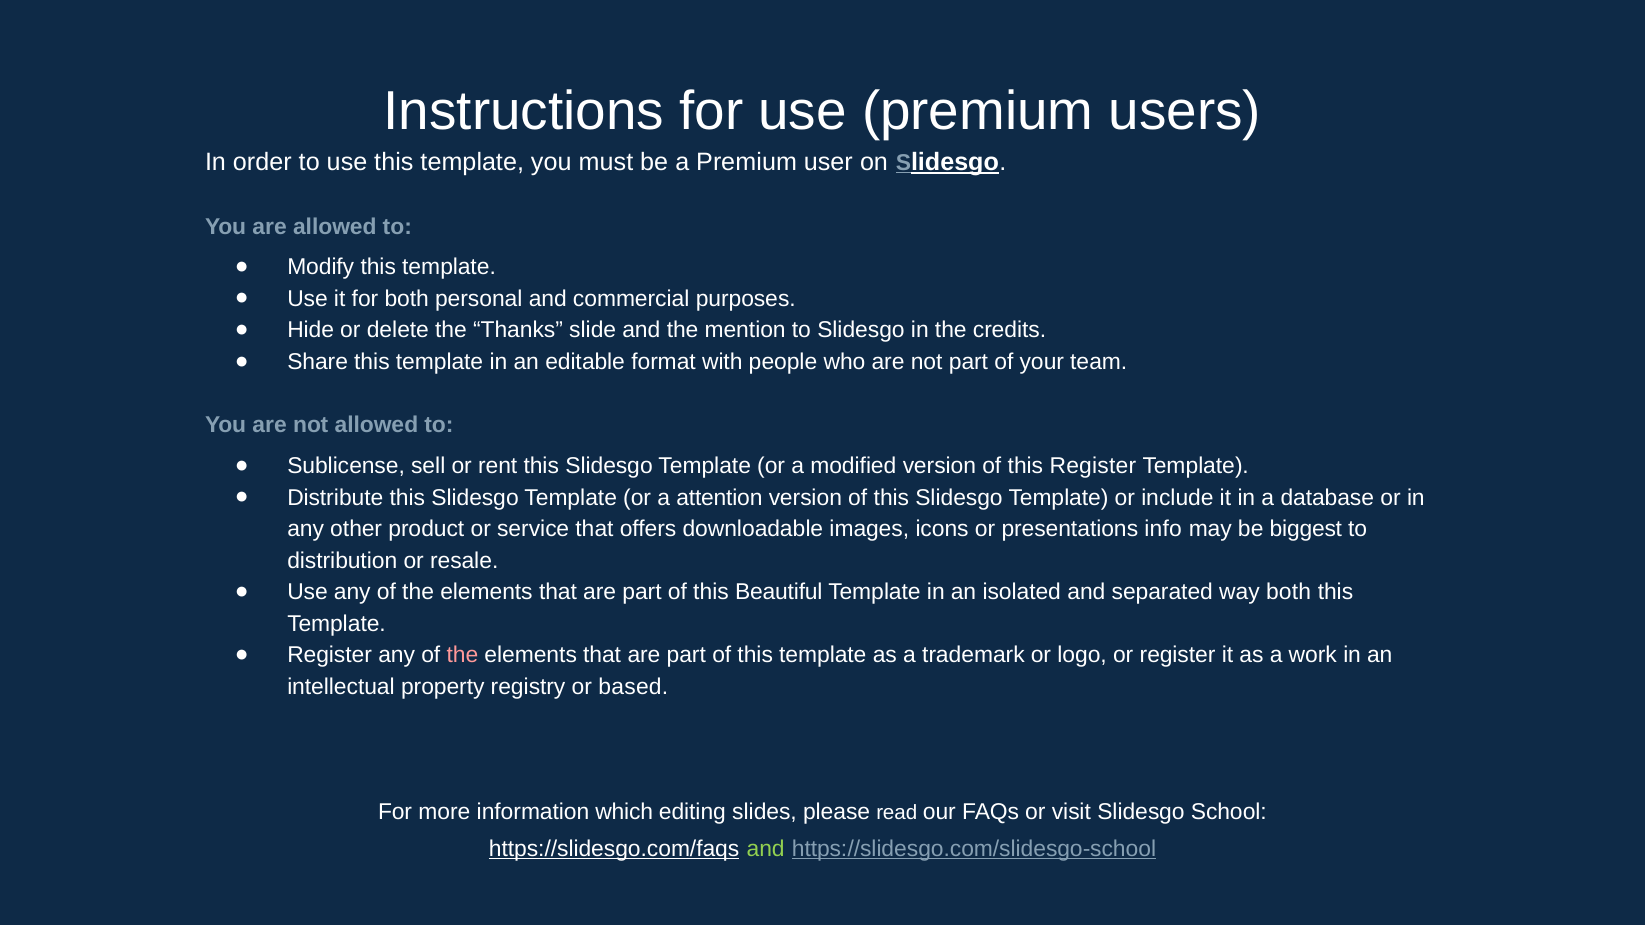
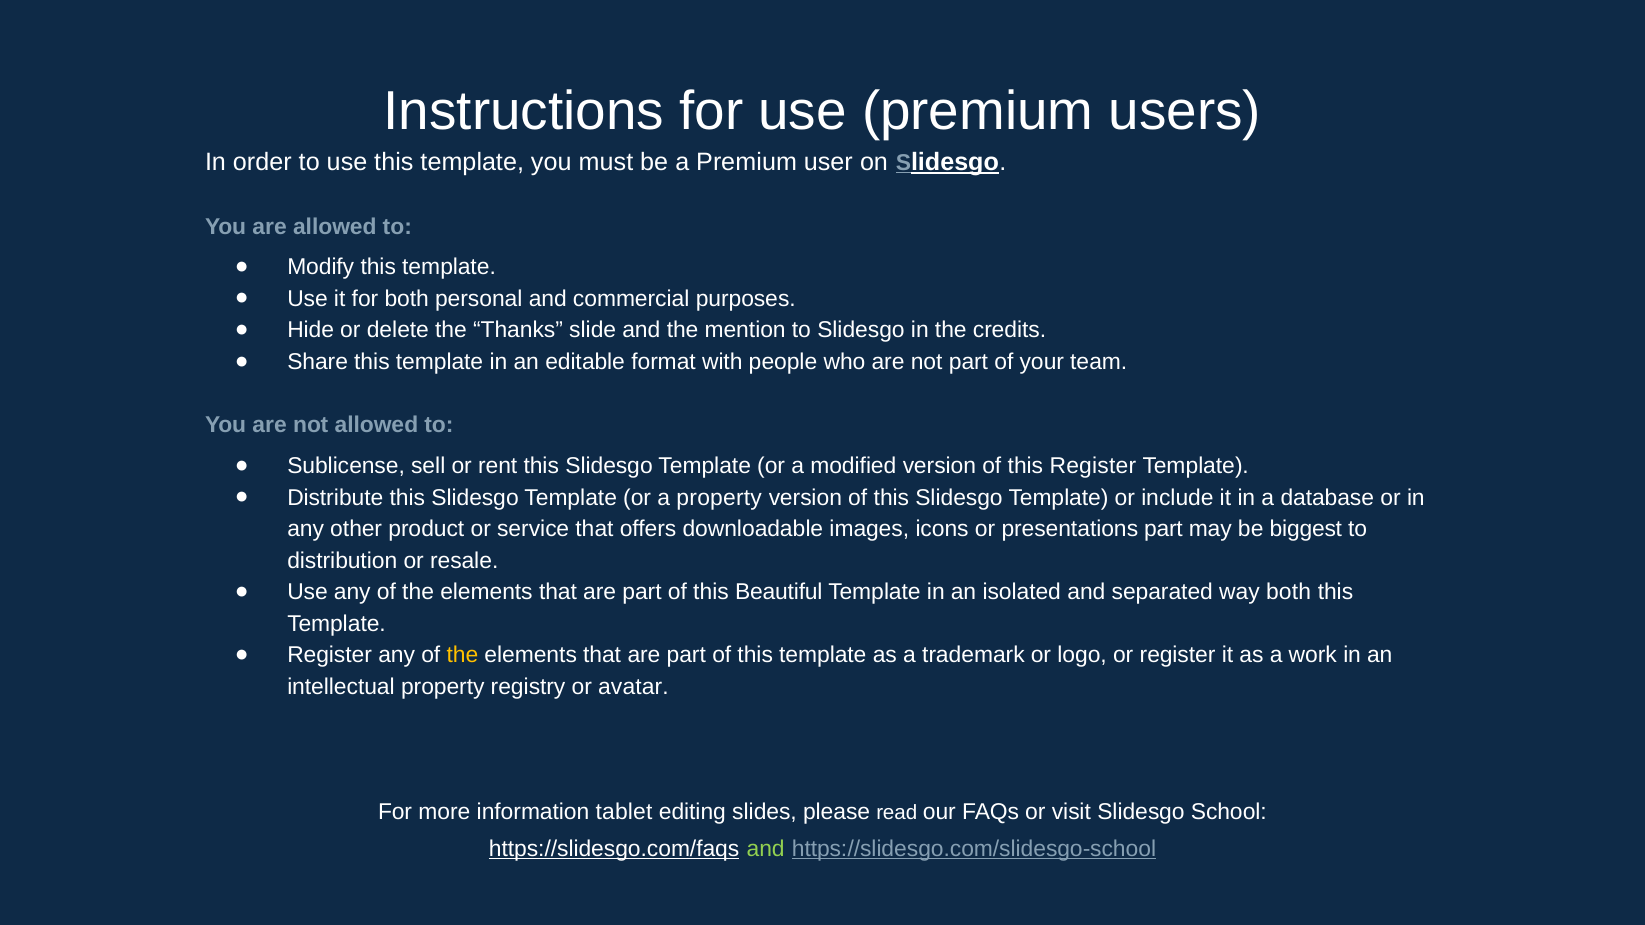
a attention: attention -> property
presentations info: info -> part
the at (462, 655) colour: pink -> yellow
based: based -> avatar
which: which -> tablet
